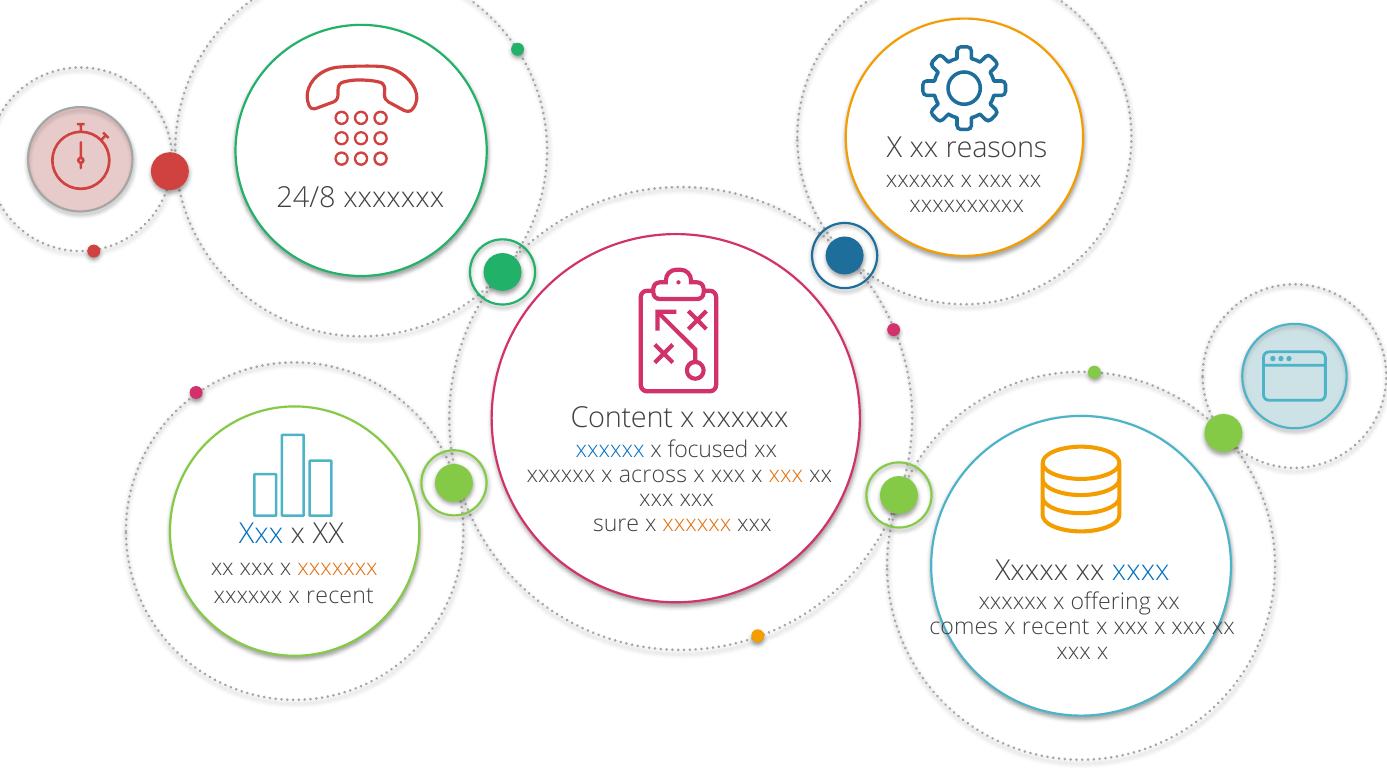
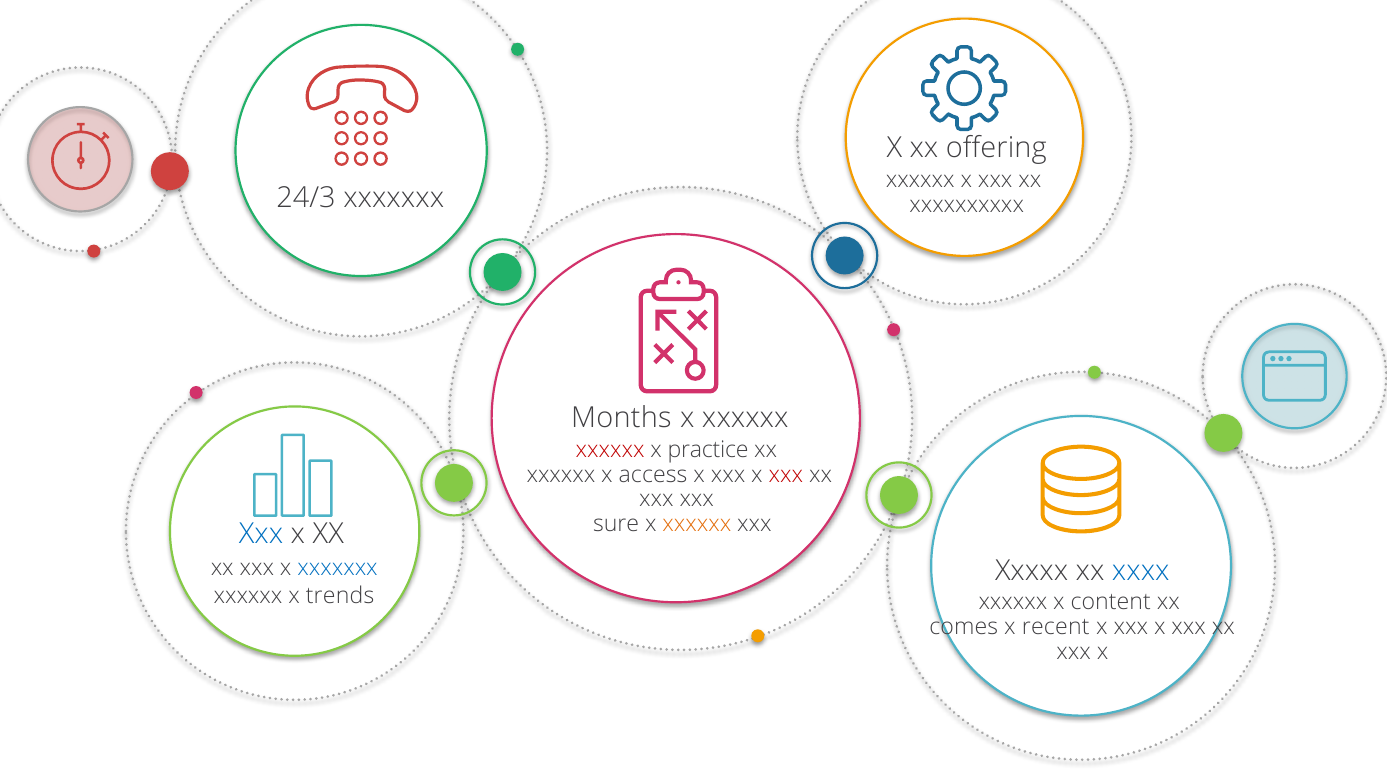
reasons: reasons -> offering
24/8: 24/8 -> 24/3
Content: Content -> Months
xxxxxx at (610, 450) colour: blue -> red
focused: focused -> practice
across: across -> access
xxx at (786, 475) colour: orange -> red
xxxxxxx at (338, 568) colour: orange -> blue
xxxxxx x recent: recent -> trends
offering: offering -> content
